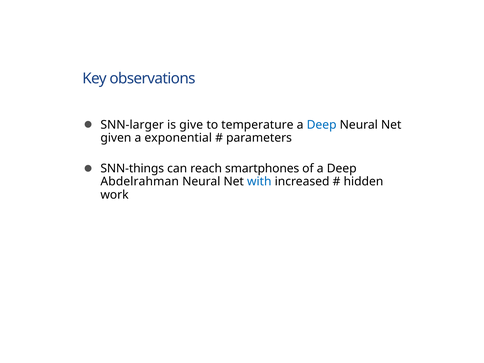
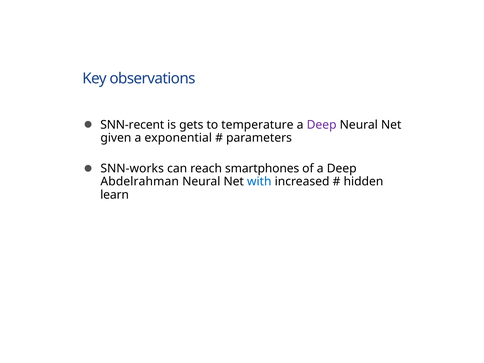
SNN-larger: SNN-larger -> SNN-recent
give: give -> gets
Deep at (322, 125) colour: blue -> purple
SNN-things: SNN-things -> SNN-works
work: work -> learn
